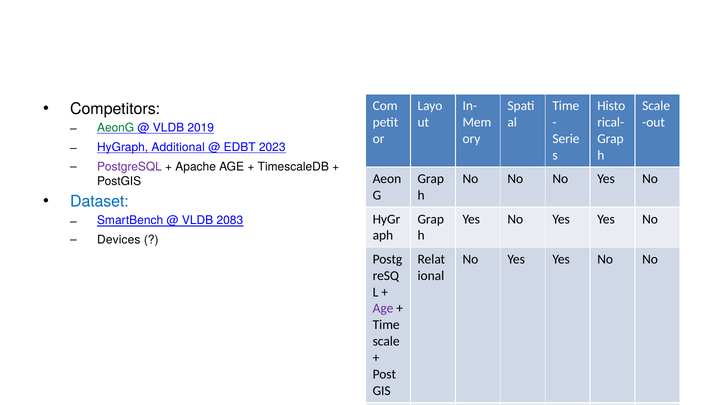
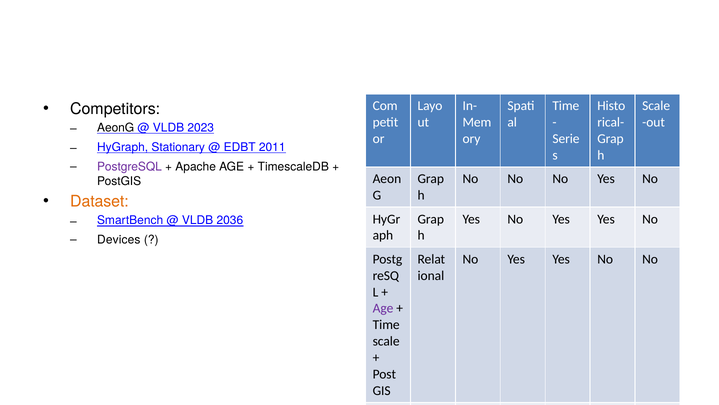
AeonG colour: green -> black
2019: 2019 -> 2023
Additional: Additional -> Stationary
2023: 2023 -> 2011
Dataset colour: blue -> orange
2083: 2083 -> 2036
